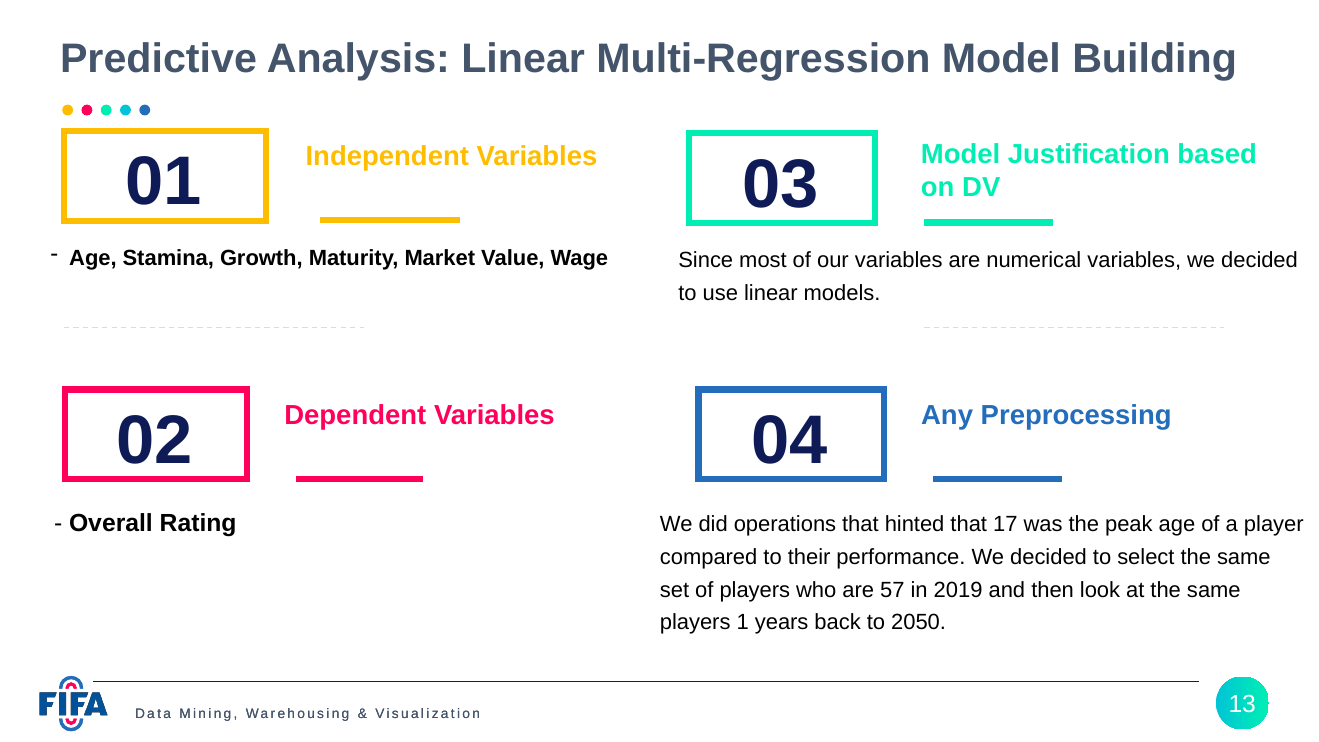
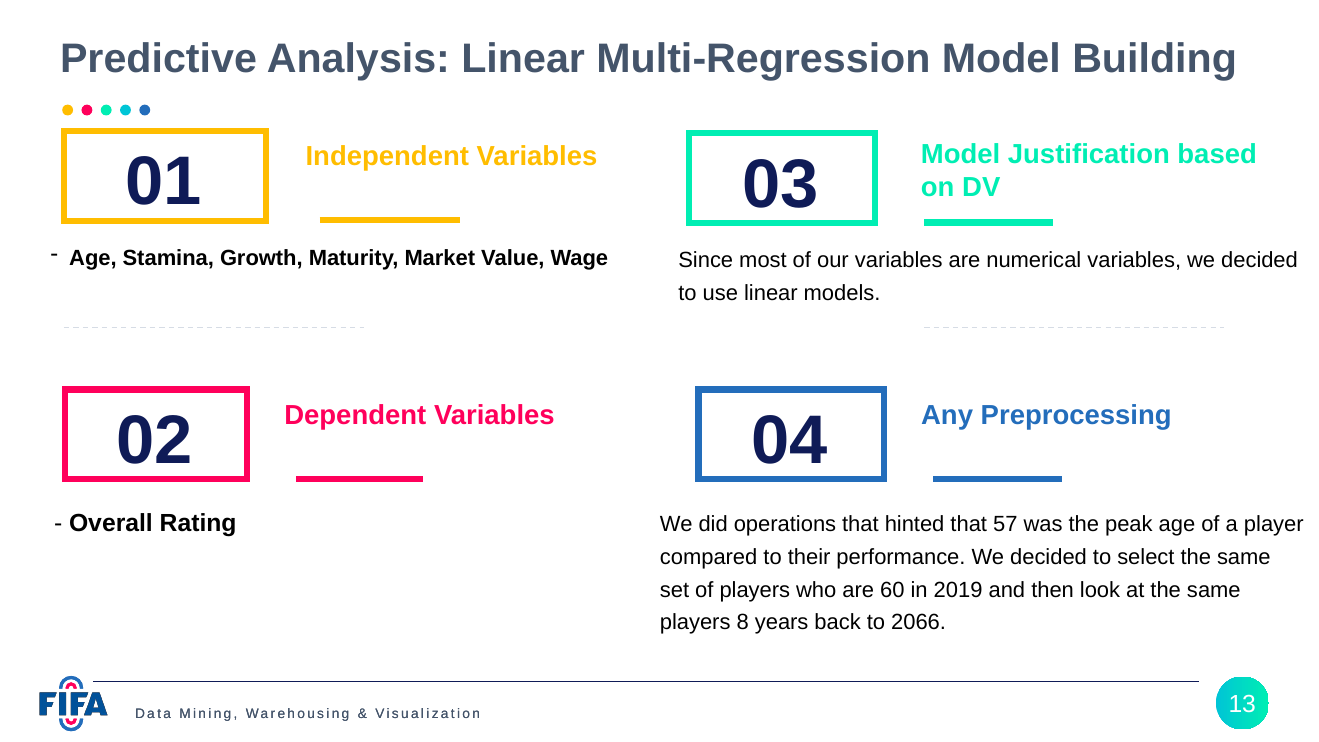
17: 17 -> 57
57: 57 -> 60
1: 1 -> 8
2050: 2050 -> 2066
